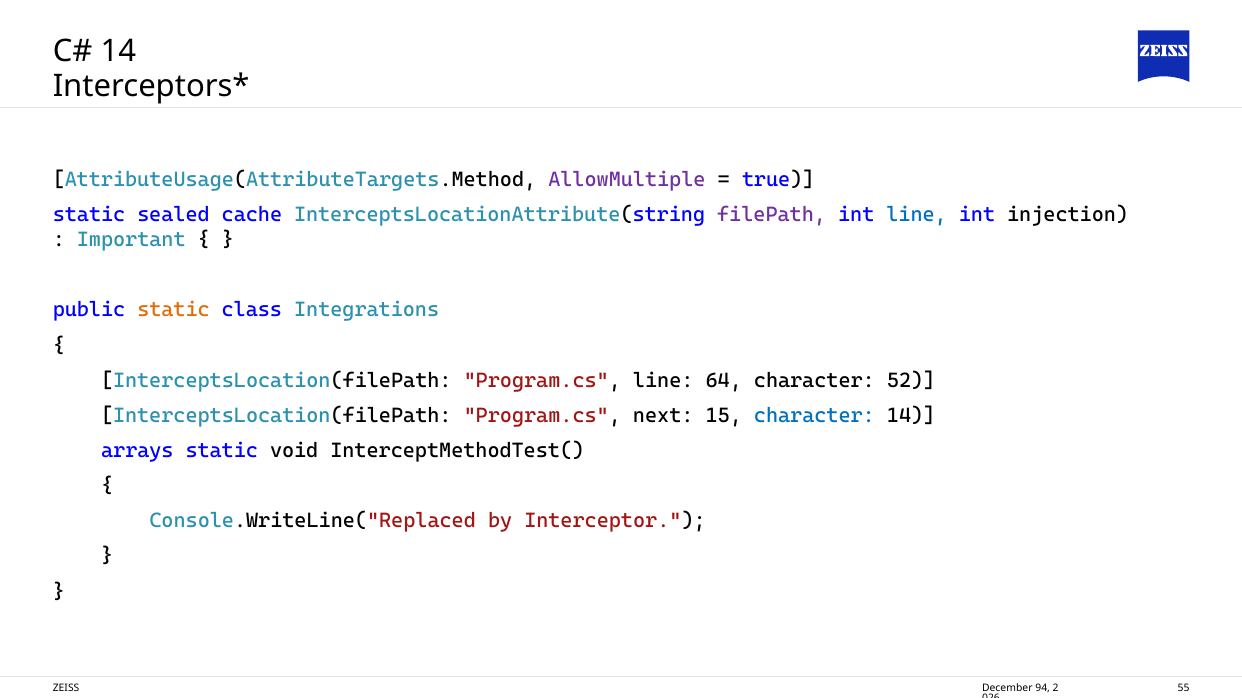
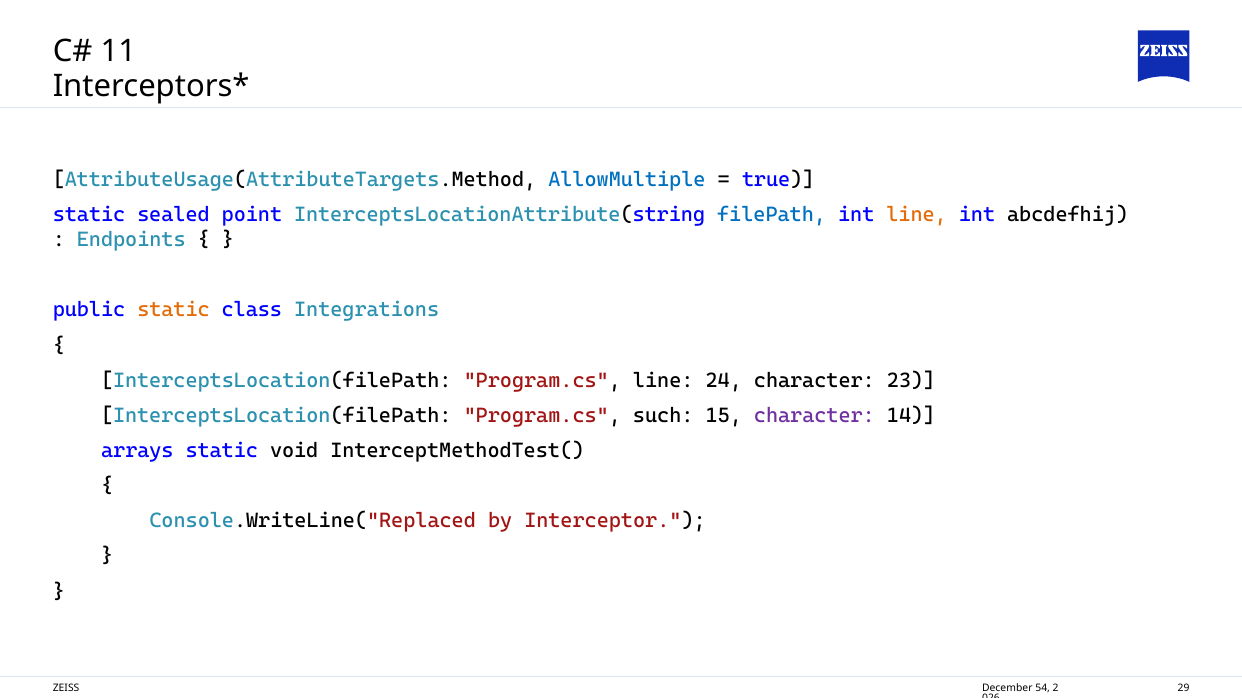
14 at (118, 51): 14 -> 11
AllowMultiple colour: purple -> blue
cache: cache -> point
filePath colour: purple -> blue
line at (917, 215) colour: blue -> orange
injection: injection -> abcdefhij
Important: Important -> Endpoints
64: 64 -> 24
52: 52 -> 23
next: next -> such
character at (814, 416) colour: blue -> purple
94: 94 -> 54
55: 55 -> 29
